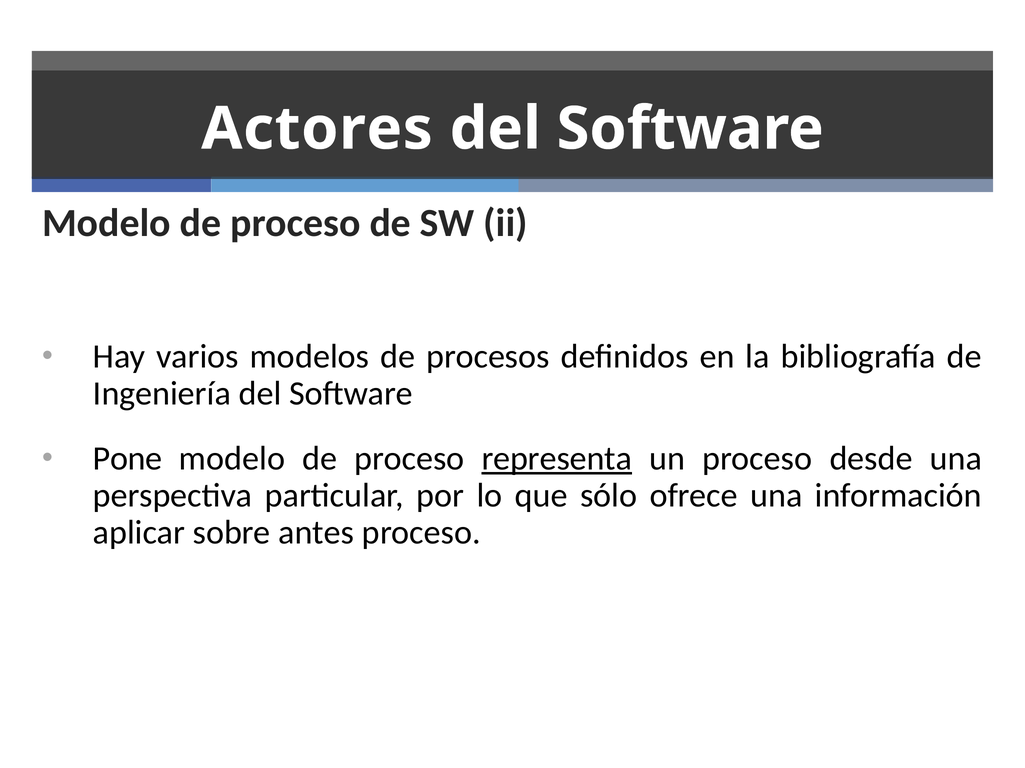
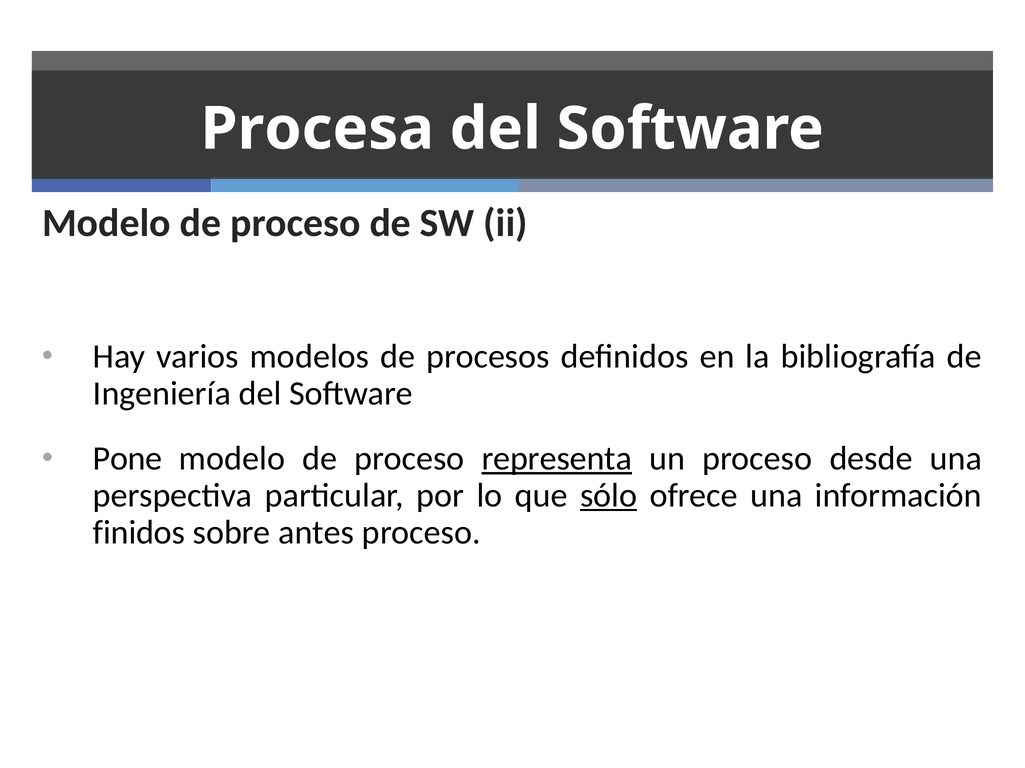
Actores: Actores -> Procesa
sólo underline: none -> present
aplicar: aplicar -> finidos
